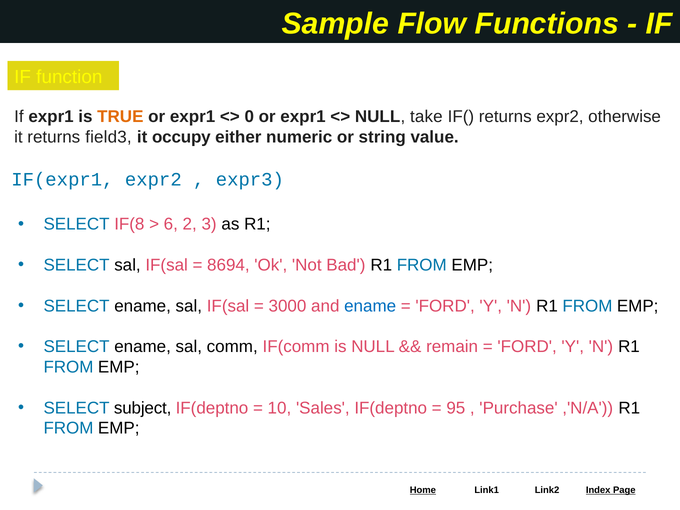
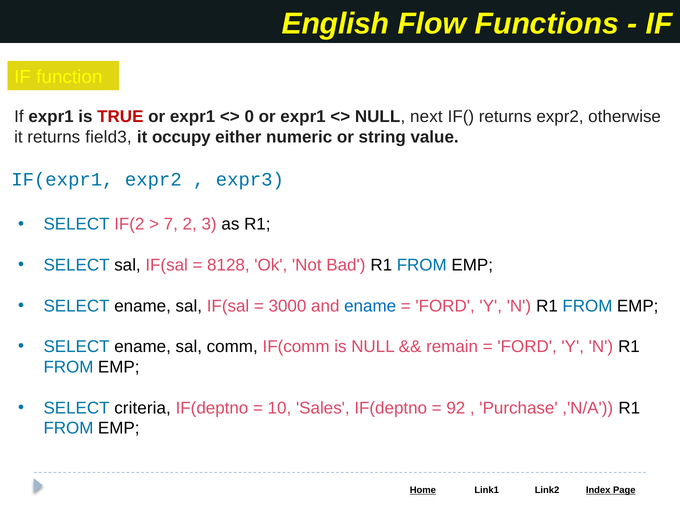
Sample: Sample -> English
TRUE colour: orange -> red
take: take -> next
IF(8: IF(8 -> IF(2
6: 6 -> 7
8694: 8694 -> 8128
subject: subject -> criteria
95: 95 -> 92
